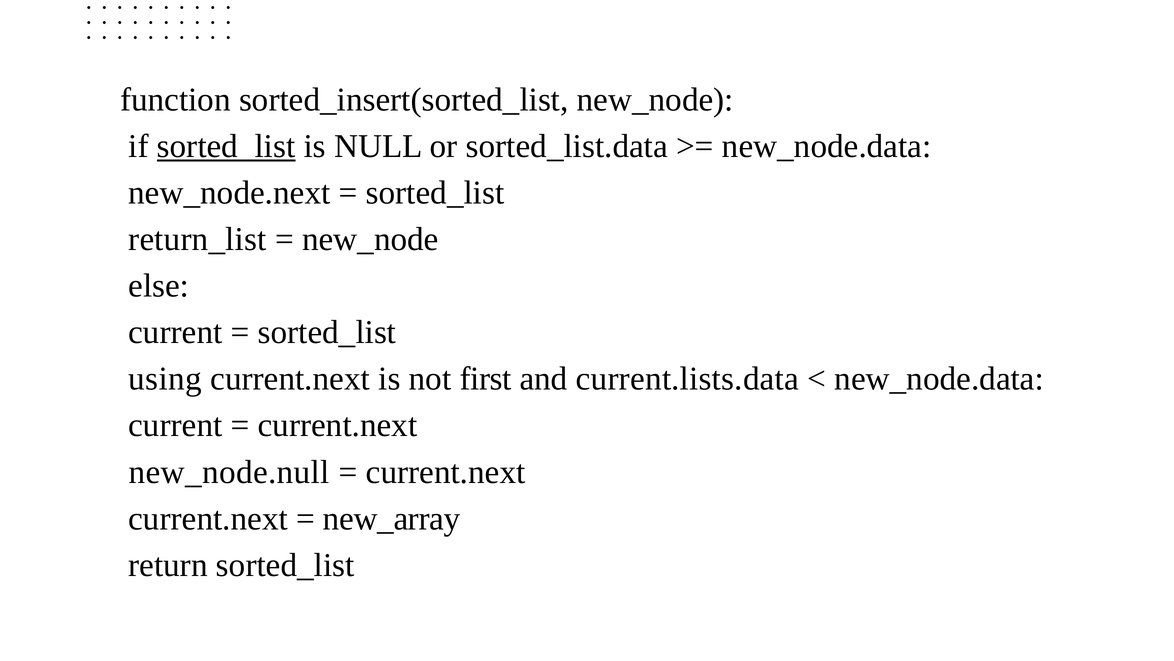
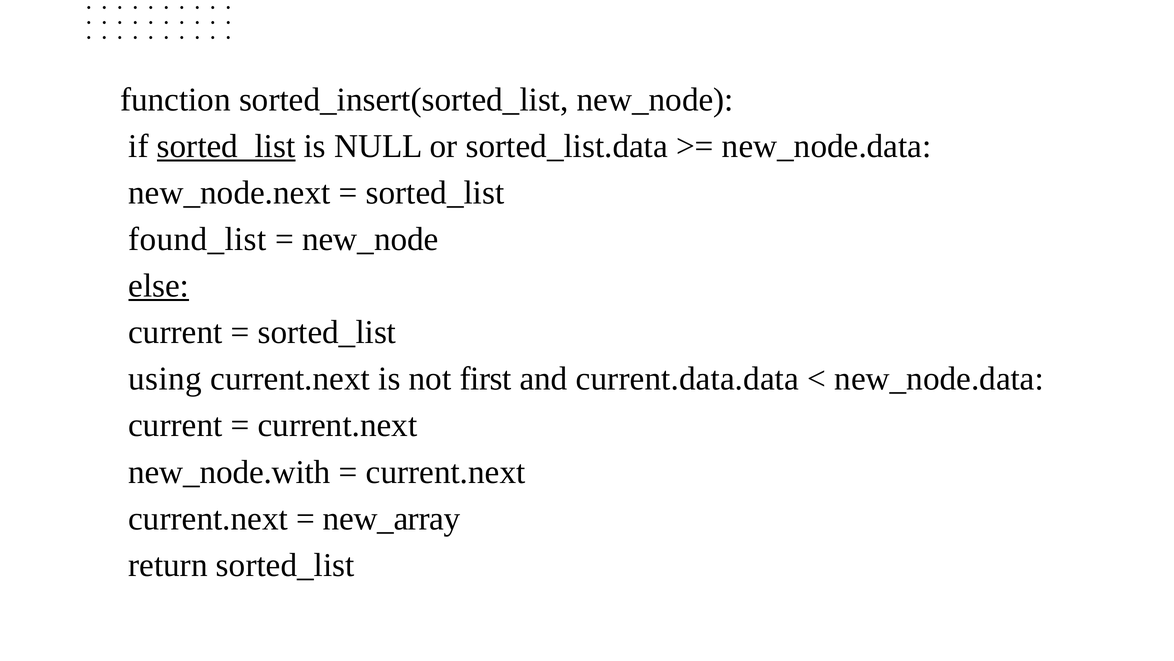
return_list: return_list -> found_list
else underline: none -> present
current.lists.data: current.lists.data -> current.data.data
new_node.null: new_node.null -> new_node.with
